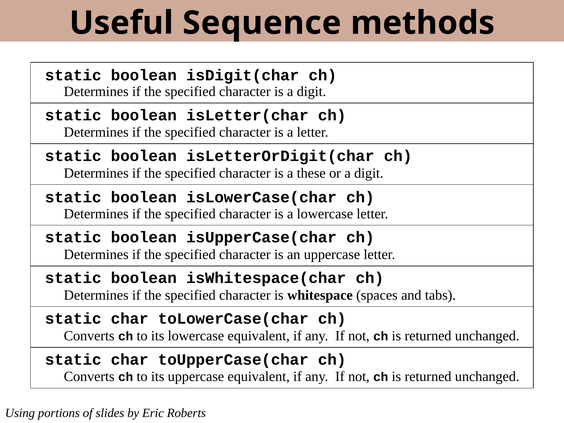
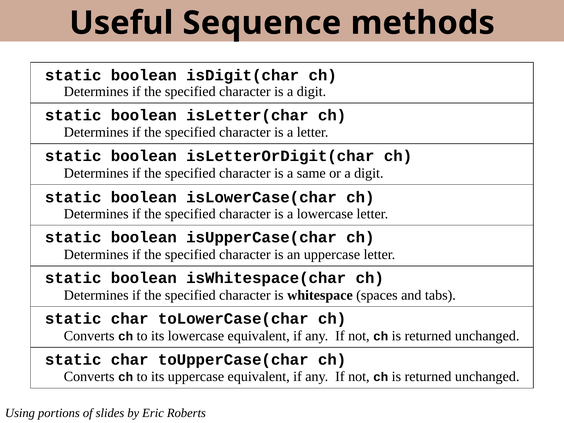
these: these -> same
